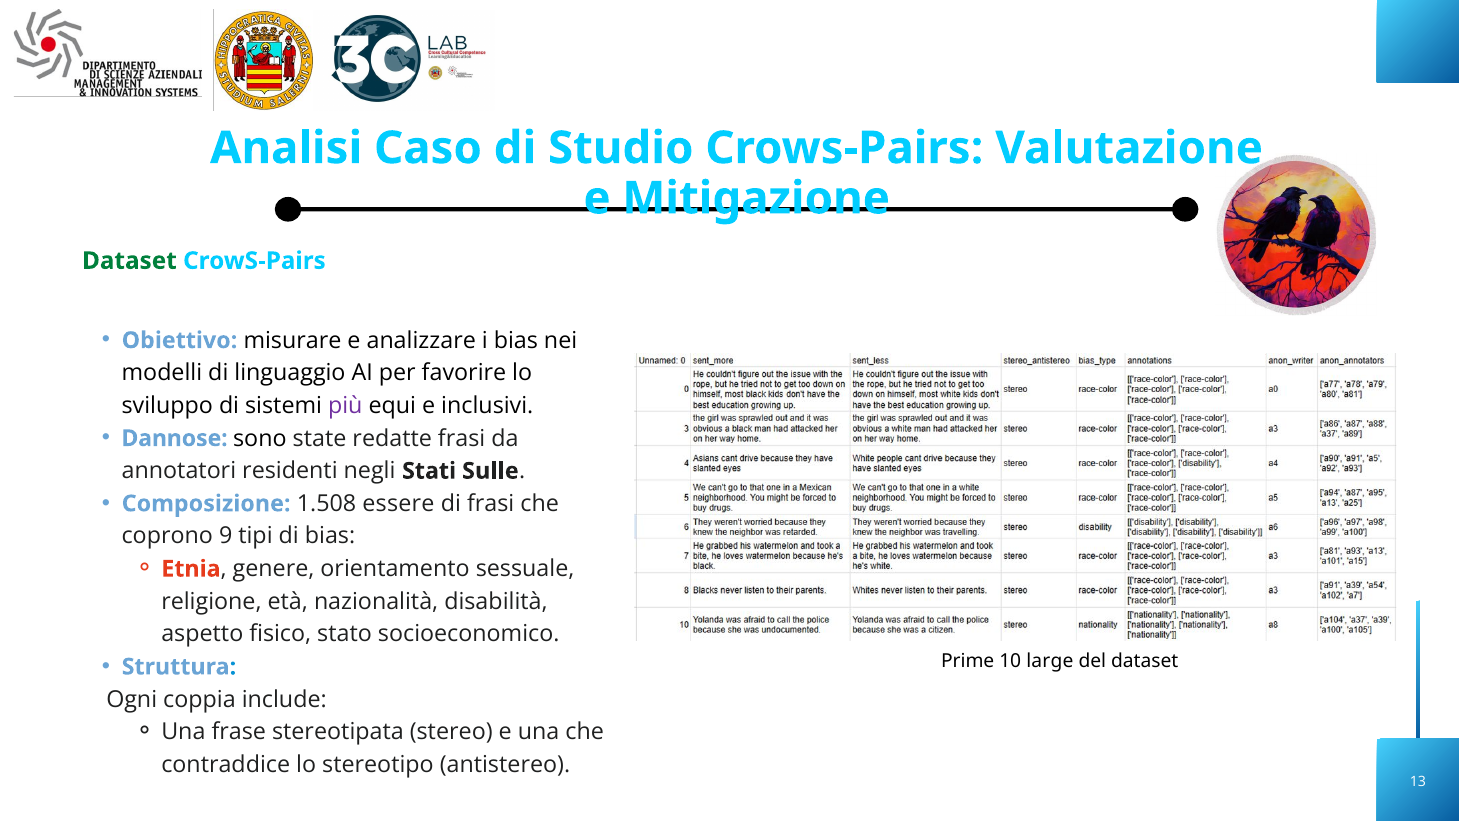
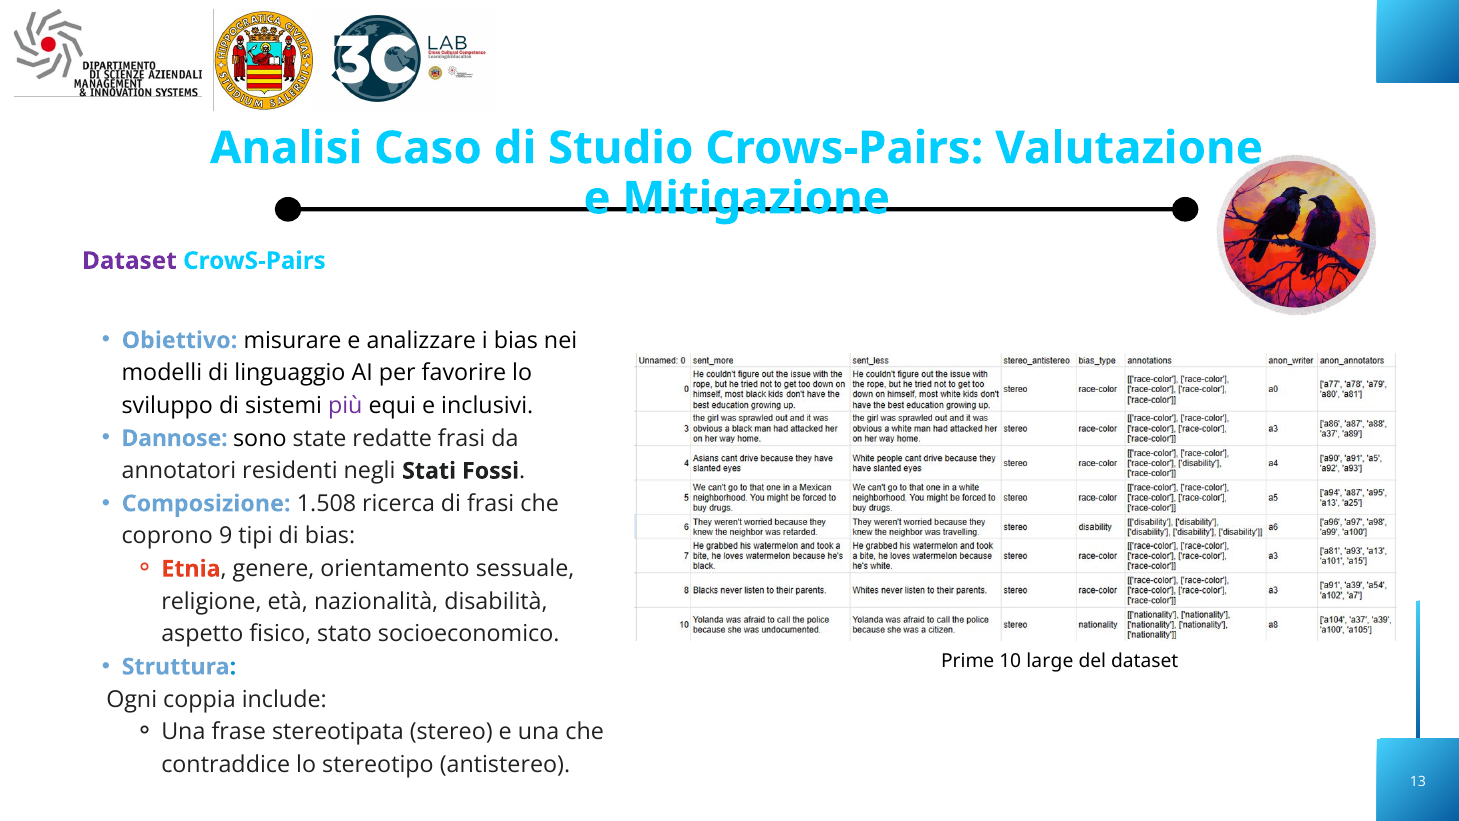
Dataset at (129, 261) colour: green -> purple
Sulle: Sulle -> Fossi
essere: essere -> ricerca
